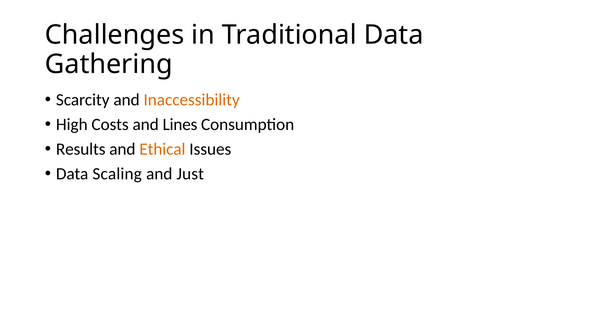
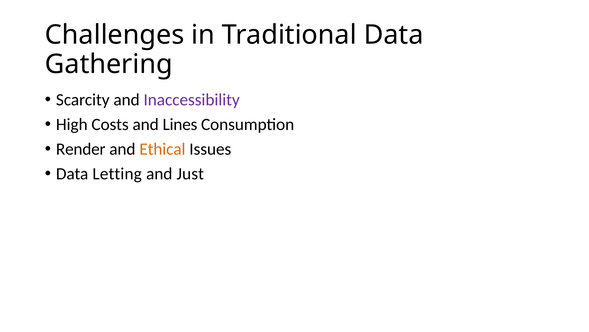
Inaccessibility colour: orange -> purple
Results: Results -> Render
Scaling: Scaling -> Letting
